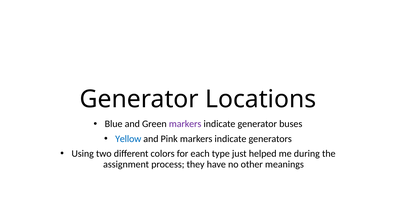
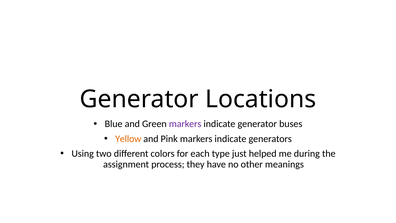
Yellow colour: blue -> orange
